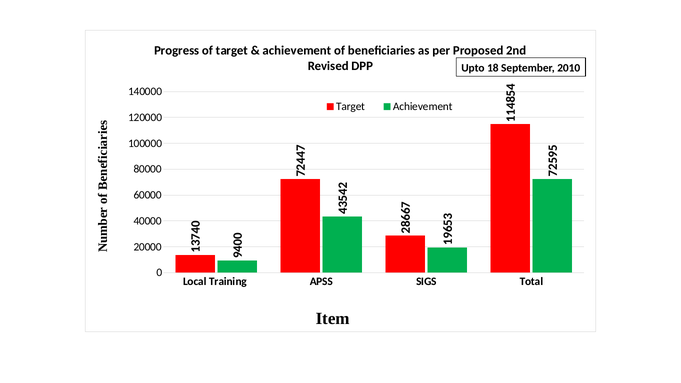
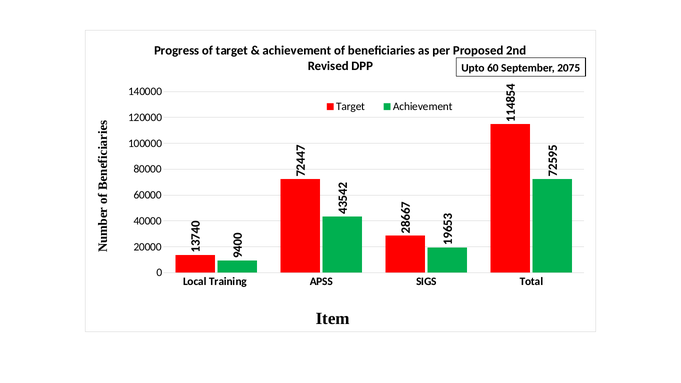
18: 18 -> 60
2010: 2010 -> 2075
